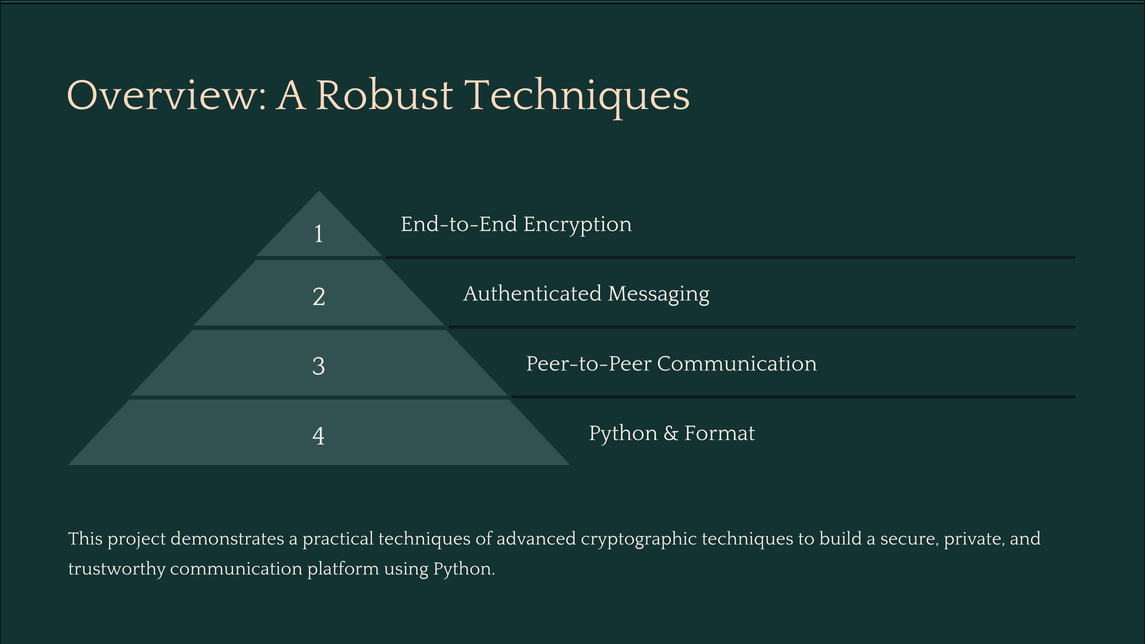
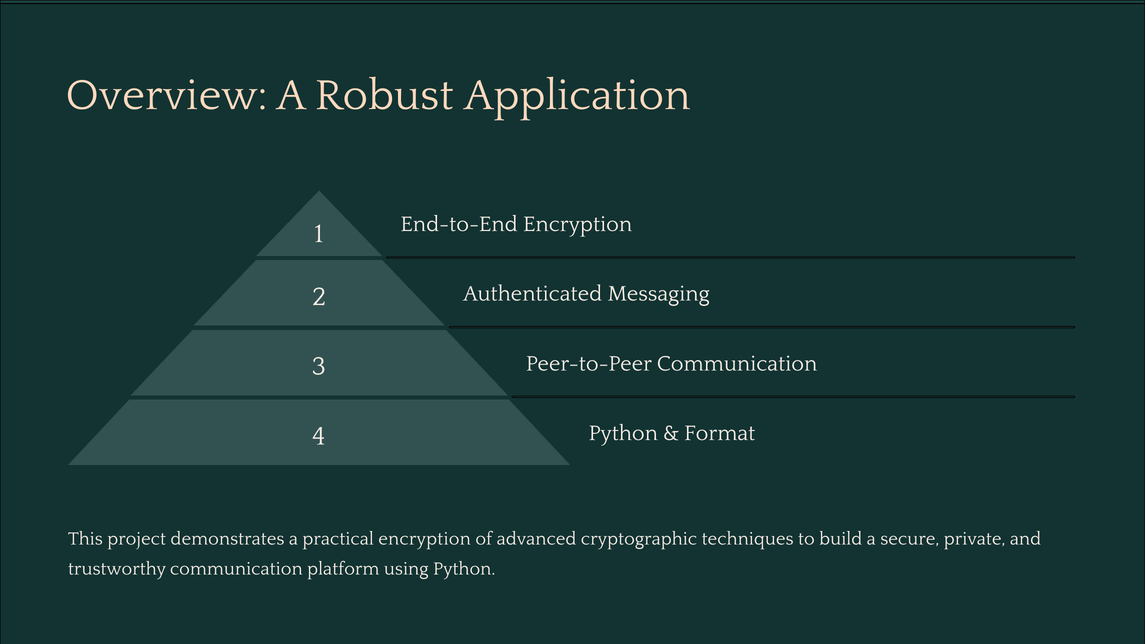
Robust Techniques: Techniques -> Application
practical techniques: techniques -> encryption
